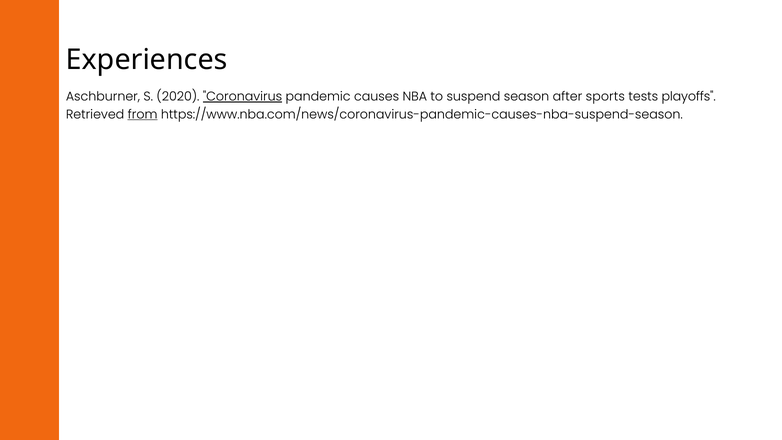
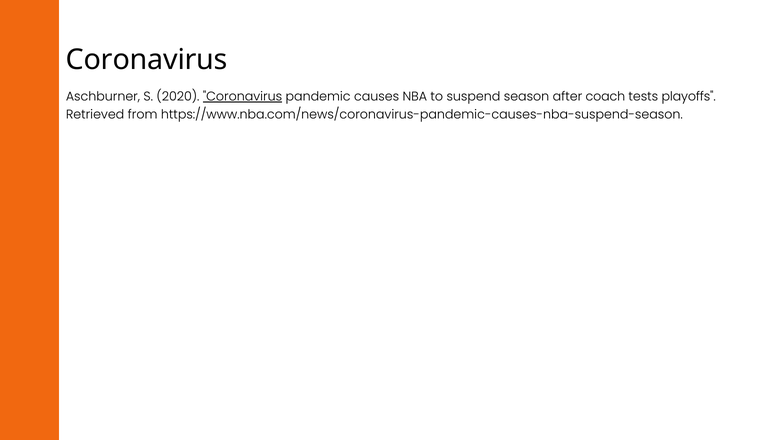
Experiences at (147, 60): Experiences -> Coronavirus
sports: sports -> coach
from underline: present -> none
